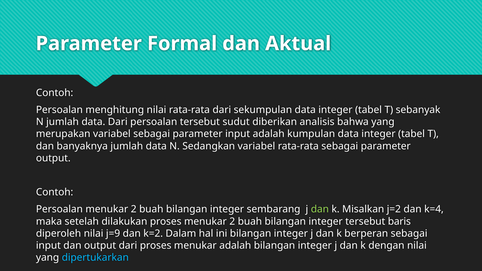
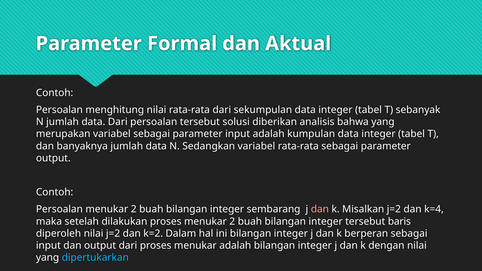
sudut: sudut -> solusi
dan at (320, 209) colour: light green -> pink
nilai j=9: j=9 -> j=2
